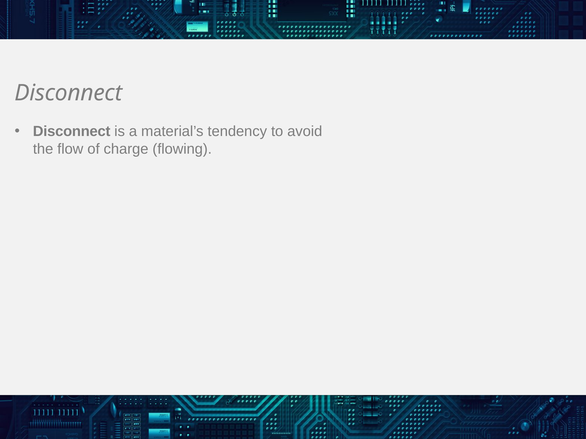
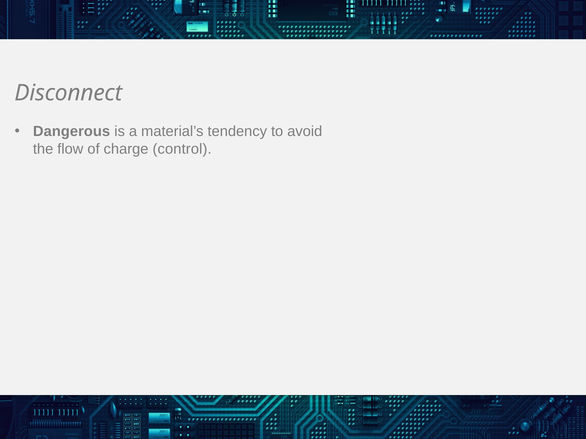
Disconnect at (72, 132): Disconnect -> Dangerous
flowing: flowing -> control
